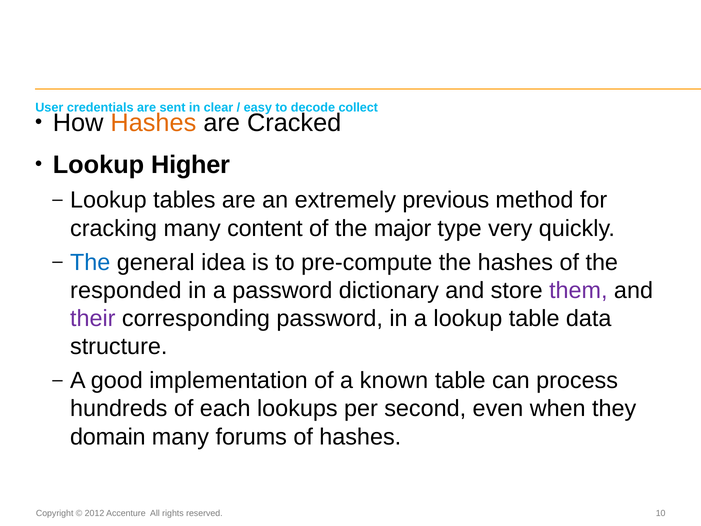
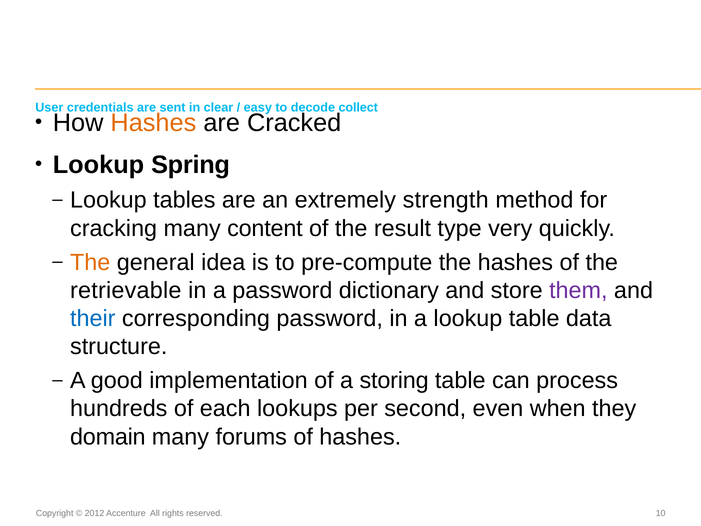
Higher: Higher -> Spring
previous: previous -> strength
major: major -> result
The at (90, 262) colour: blue -> orange
responded: responded -> retrievable
their colour: purple -> blue
known: known -> storing
